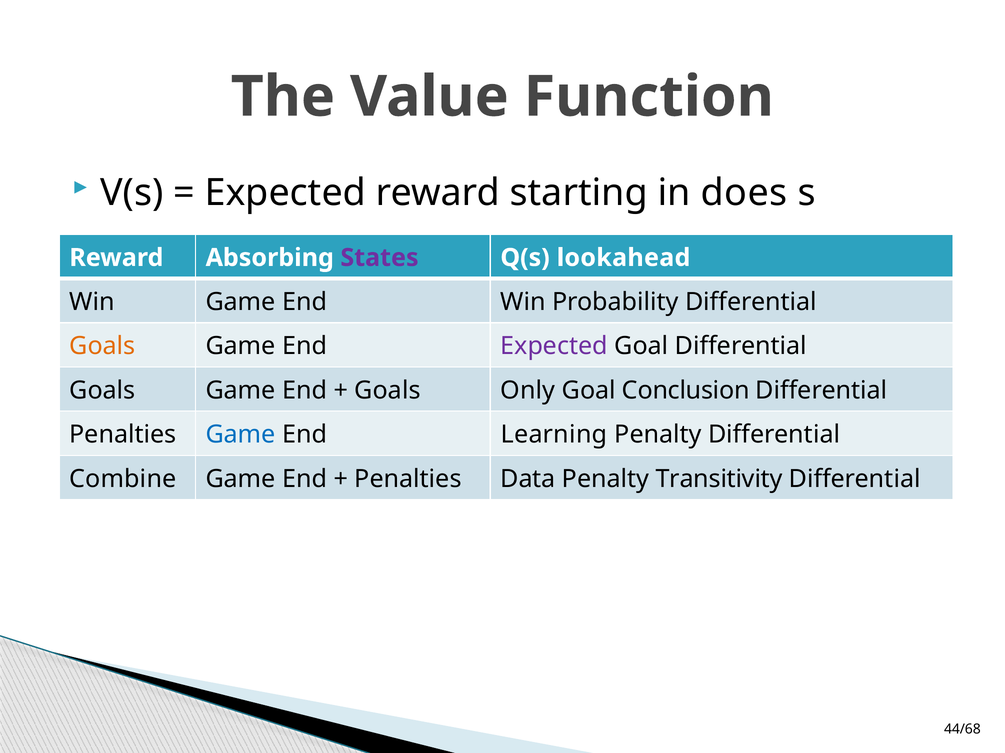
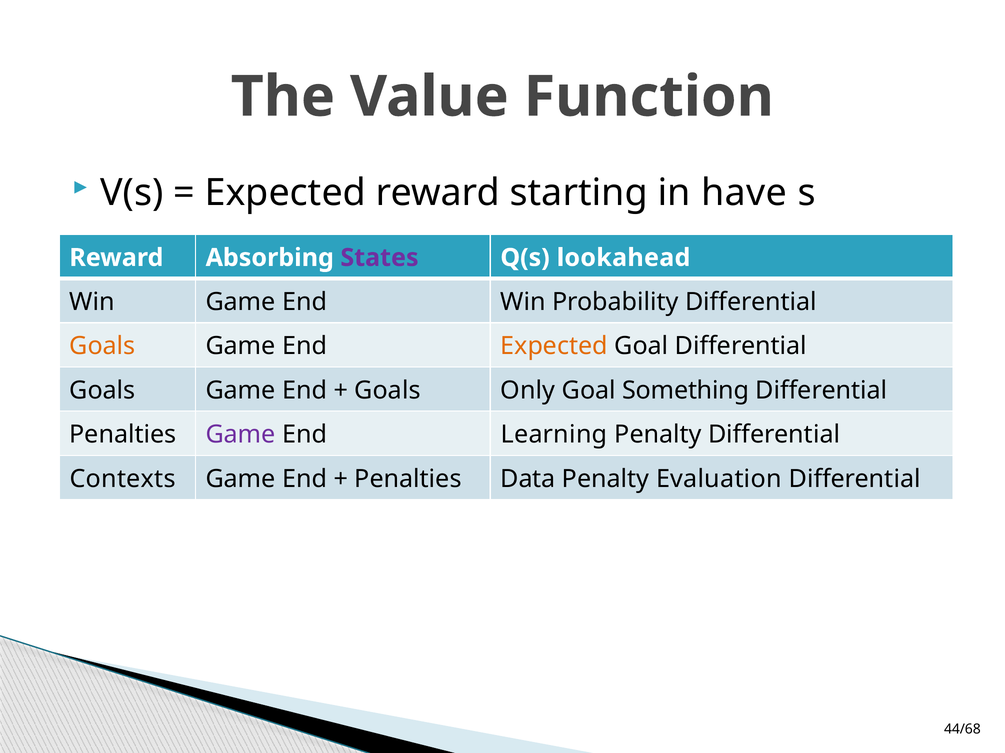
does: does -> have
Expected at (554, 347) colour: purple -> orange
Conclusion: Conclusion -> Something
Game at (241, 435) colour: blue -> purple
Combine: Combine -> Contexts
Transitivity: Transitivity -> Evaluation
